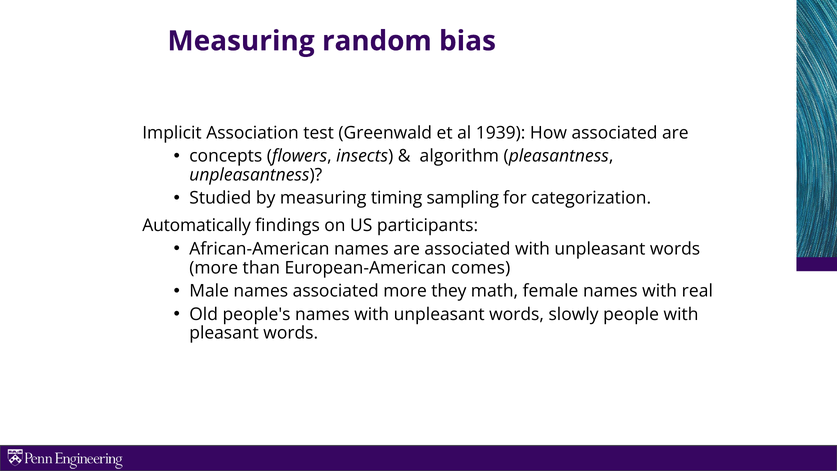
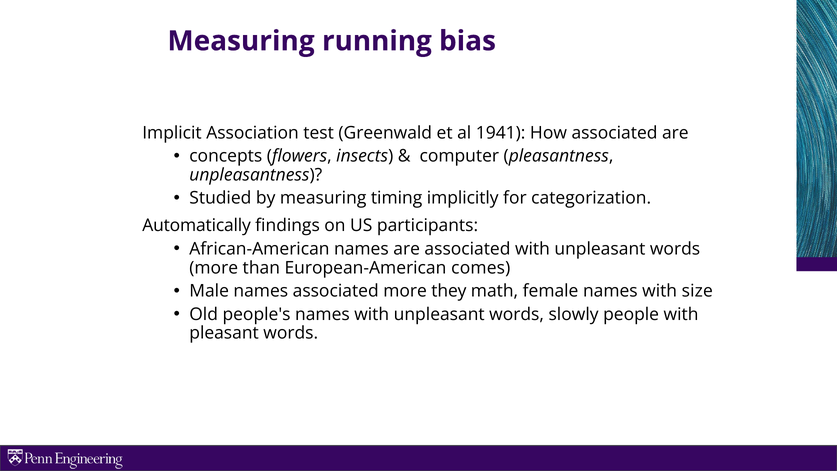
random: random -> running
1939: 1939 -> 1941
algorithm: algorithm -> computer
sampling: sampling -> implicitly
real: real -> size
